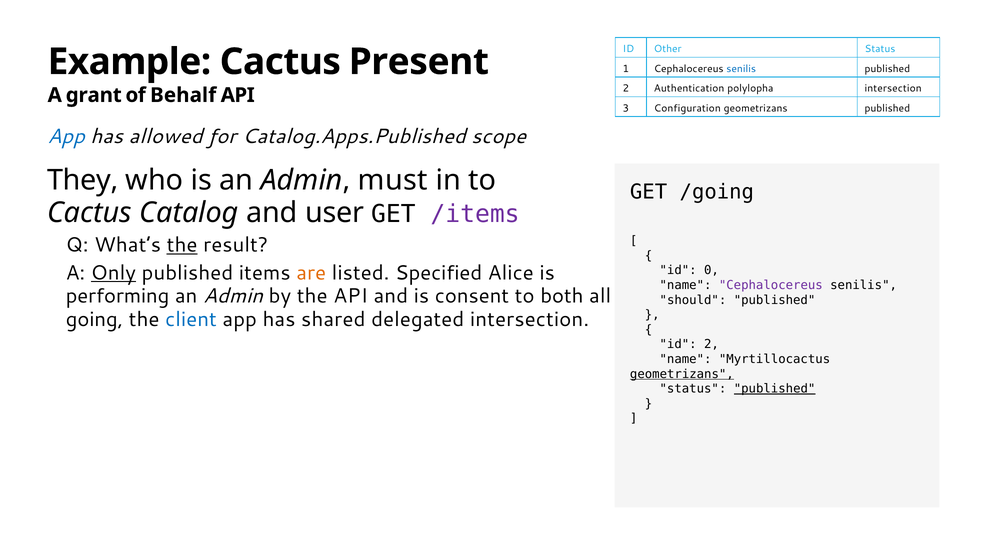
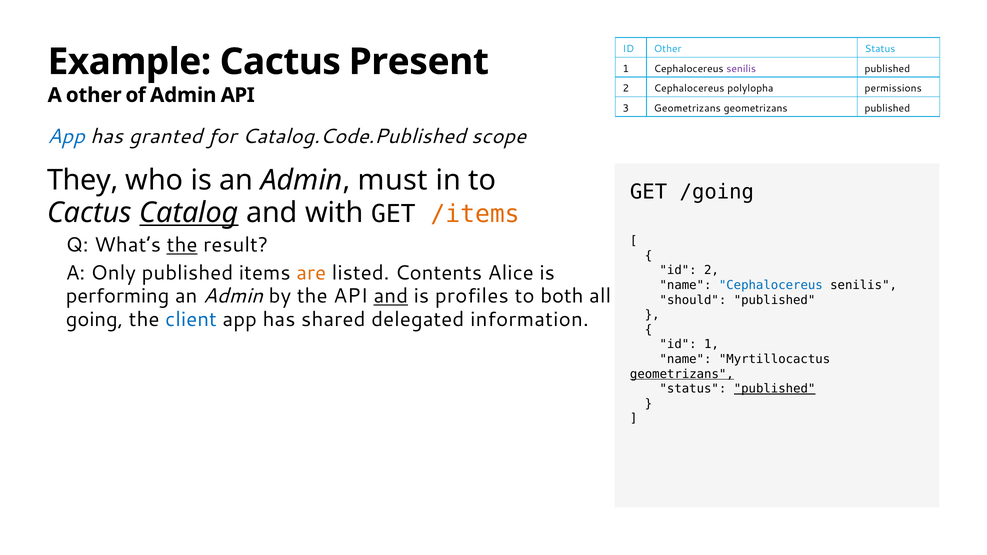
senilis at (741, 69) colour: blue -> purple
2 Authentication: Authentication -> Cephalocereus
polylopha intersection: intersection -> permissions
A grant: grant -> other
of Behalf: Behalf -> Admin
3 Configuration: Configuration -> Geometrizans
allowed: allowed -> granted
Catalog.Apps.Published: Catalog.Apps.Published -> Catalog.Code.Published
Catalog underline: none -> present
user: user -> with
/items colour: purple -> orange
Only underline: present -> none
Specified: Specified -> Contents
id 0: 0 -> 2
Cephalocereus at (771, 285) colour: purple -> blue
and at (391, 296) underline: none -> present
consent: consent -> profiles
delegated intersection: intersection -> information
id 2: 2 -> 1
